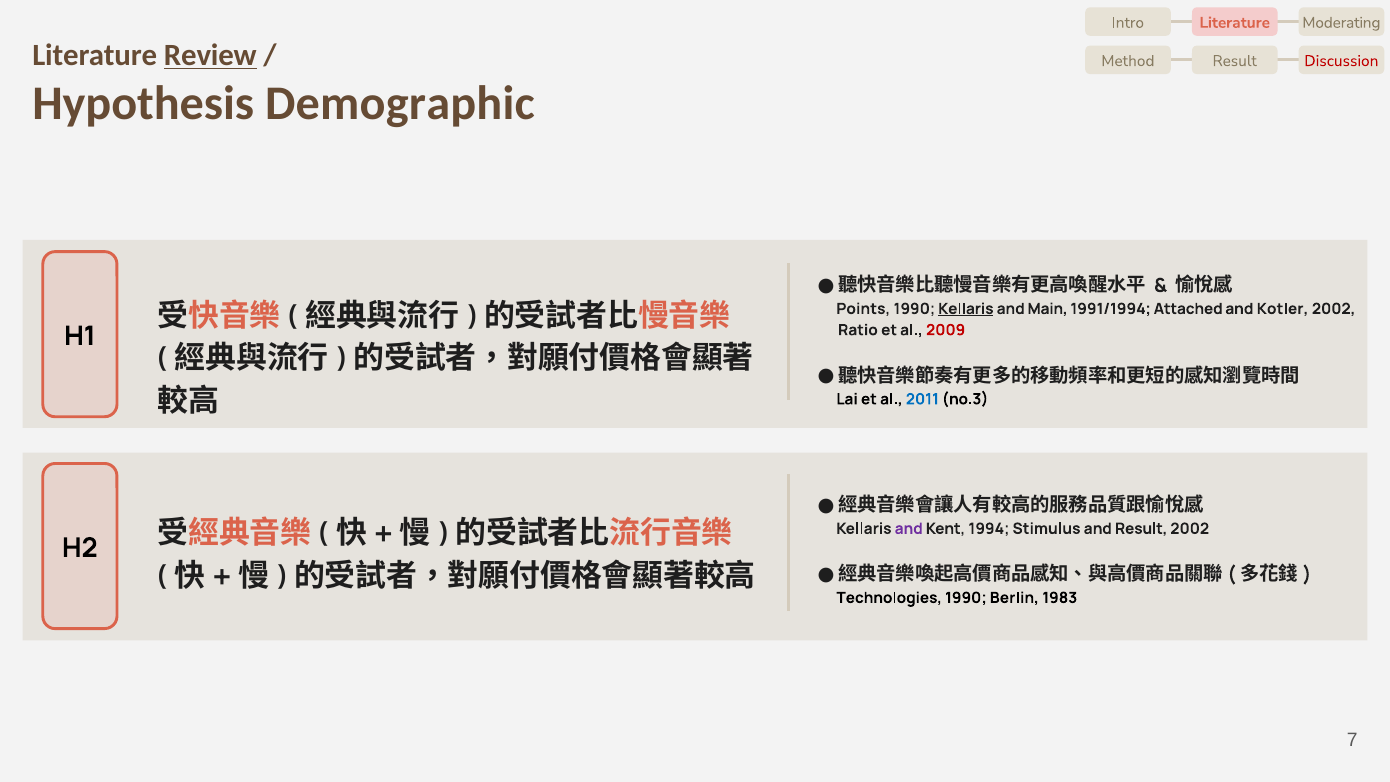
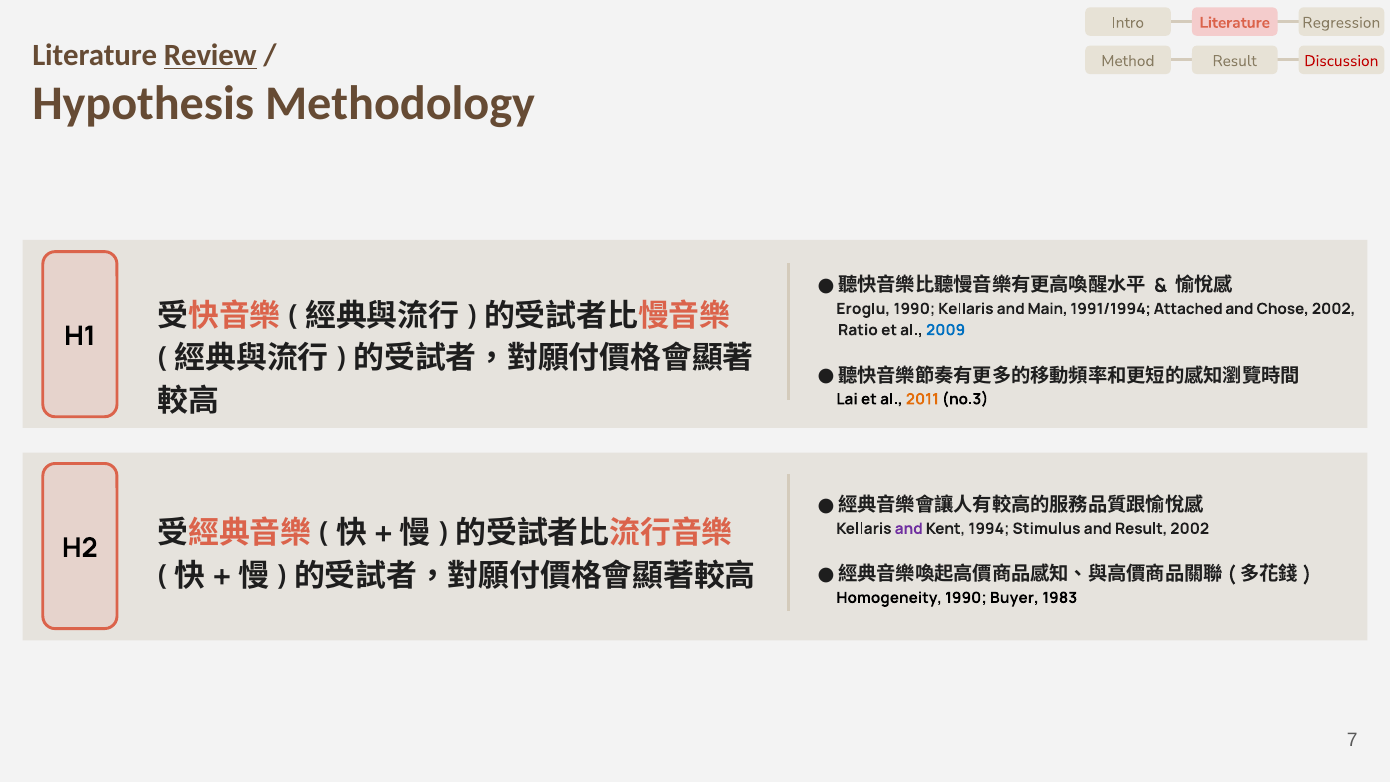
Moderating: Moderating -> Regression
Demographic: Demographic -> Methodology
Points: Points -> Eroglu
Kellaris at (966, 309) underline: present -> none
Kotler: Kotler -> Chose
2009 colour: red -> blue
2011 colour: blue -> orange
Technologies: Technologies -> Homogeneity
Berlin: Berlin -> Buyer
